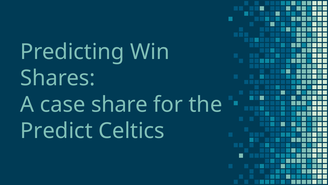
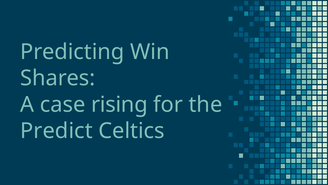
share: share -> rising
